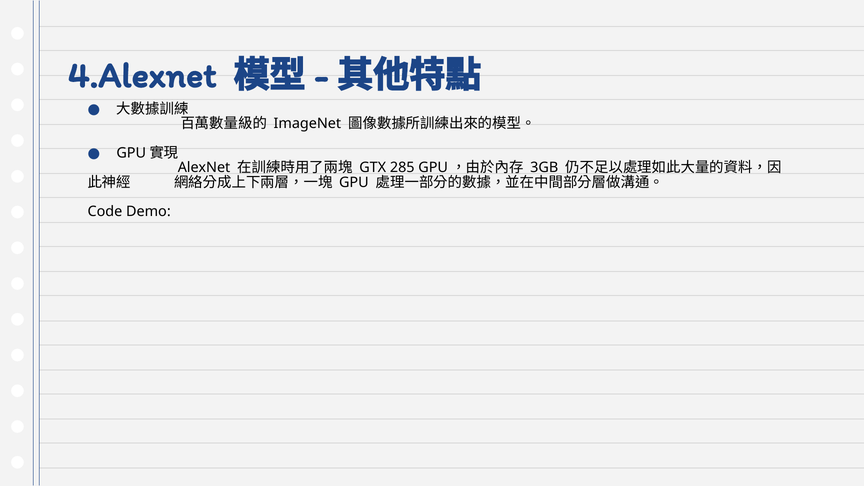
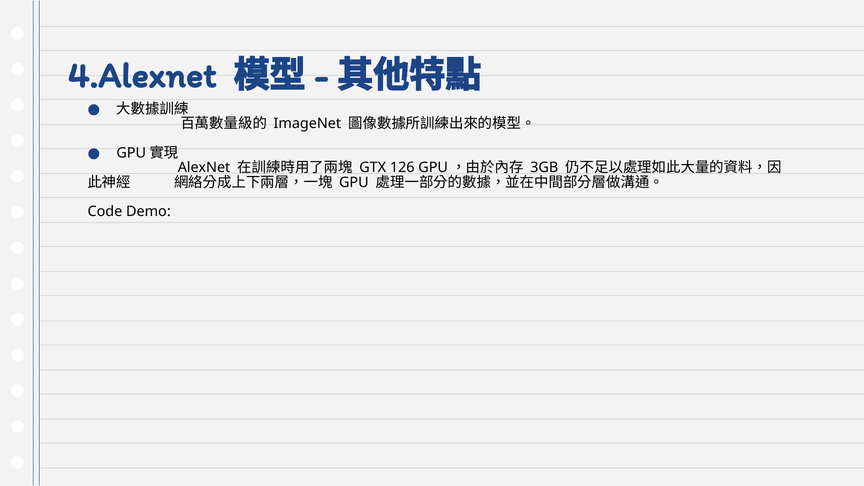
285: 285 -> 126
